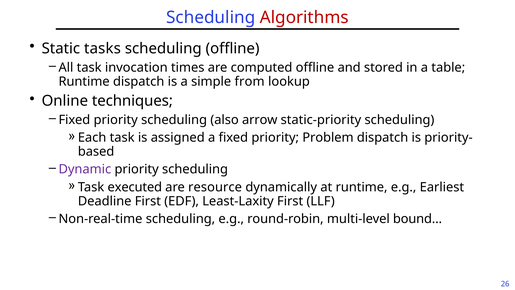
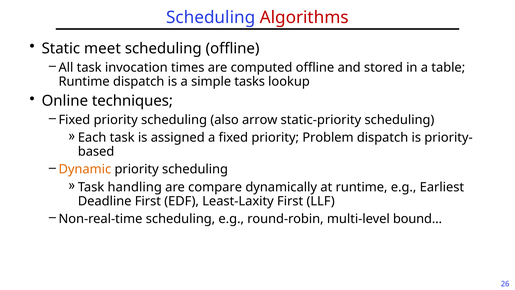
tasks: tasks -> meet
from: from -> tasks
Dynamic colour: purple -> orange
executed: executed -> handling
resource: resource -> compare
